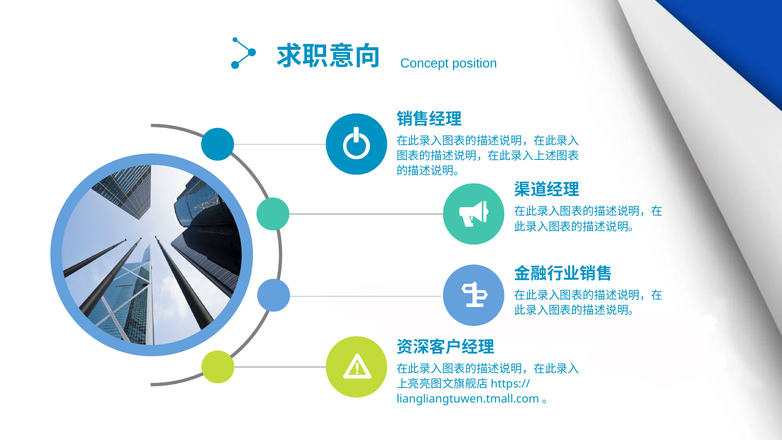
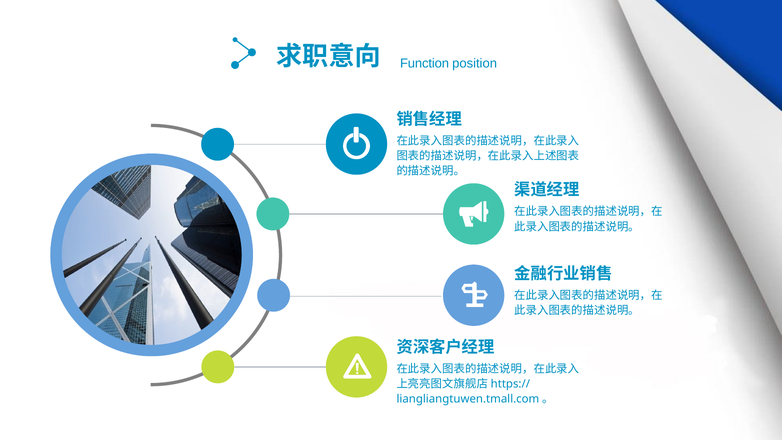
Concept: Concept -> Function
